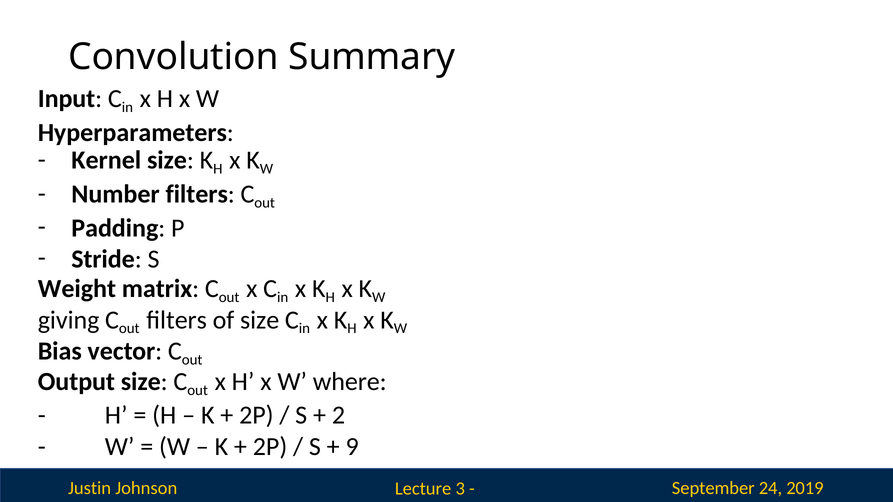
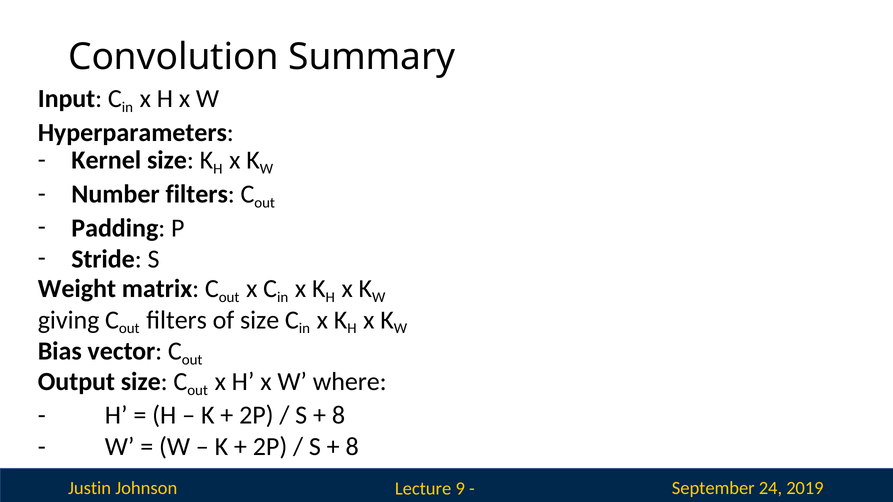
2 at (338, 416): 2 -> 8
9 at (352, 447): 9 -> 8
3: 3 -> 9
